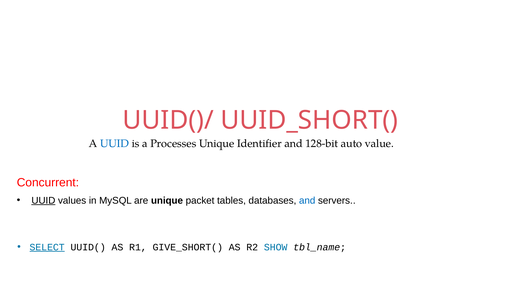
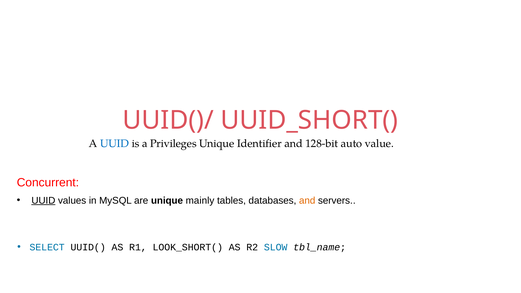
Processes: Processes -> Privileges
packet: packet -> mainly
and at (307, 201) colour: blue -> orange
SELECT underline: present -> none
GIVE_SHORT(: GIVE_SHORT( -> LOOK_SHORT(
SHOW: SHOW -> SLOW
